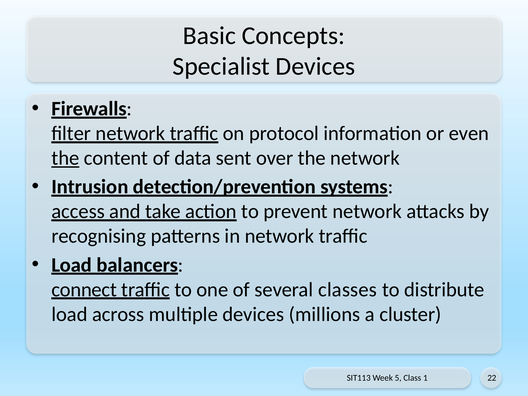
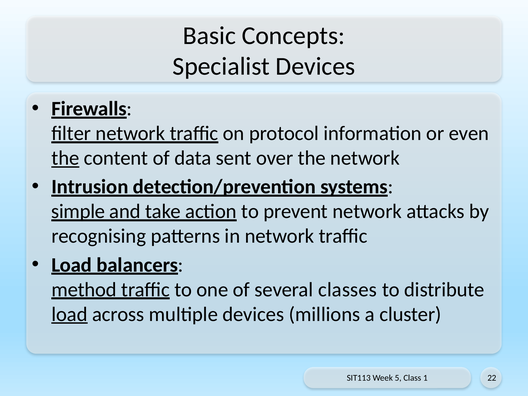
access: access -> simple
connect: connect -> method
load at (70, 314) underline: none -> present
